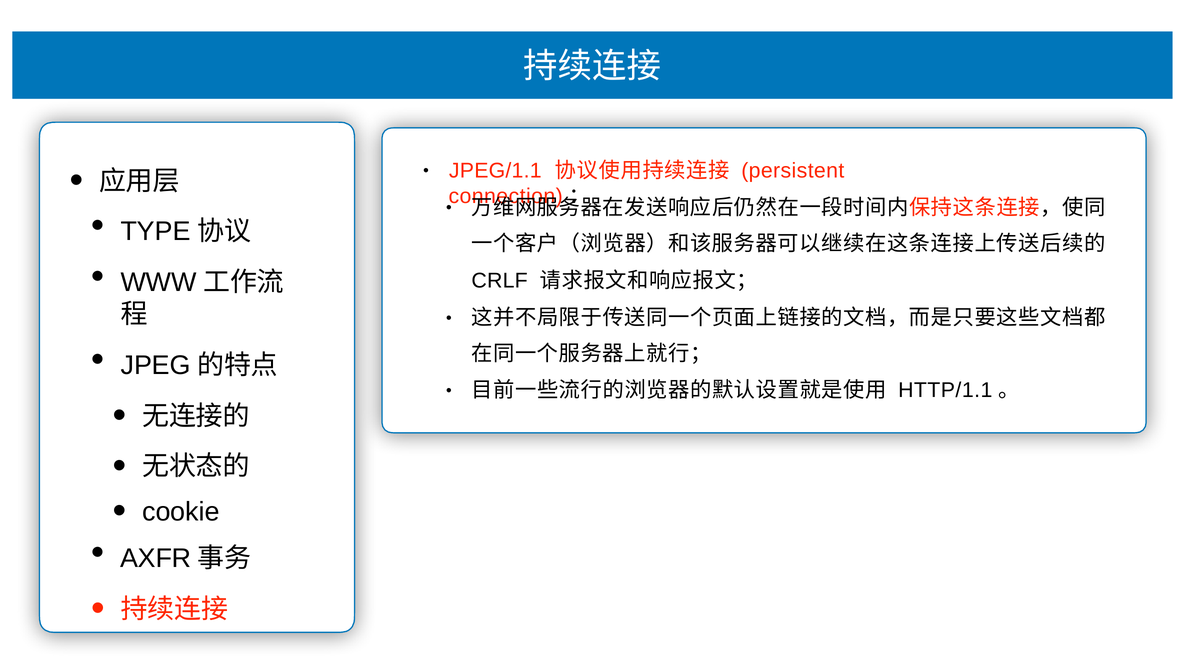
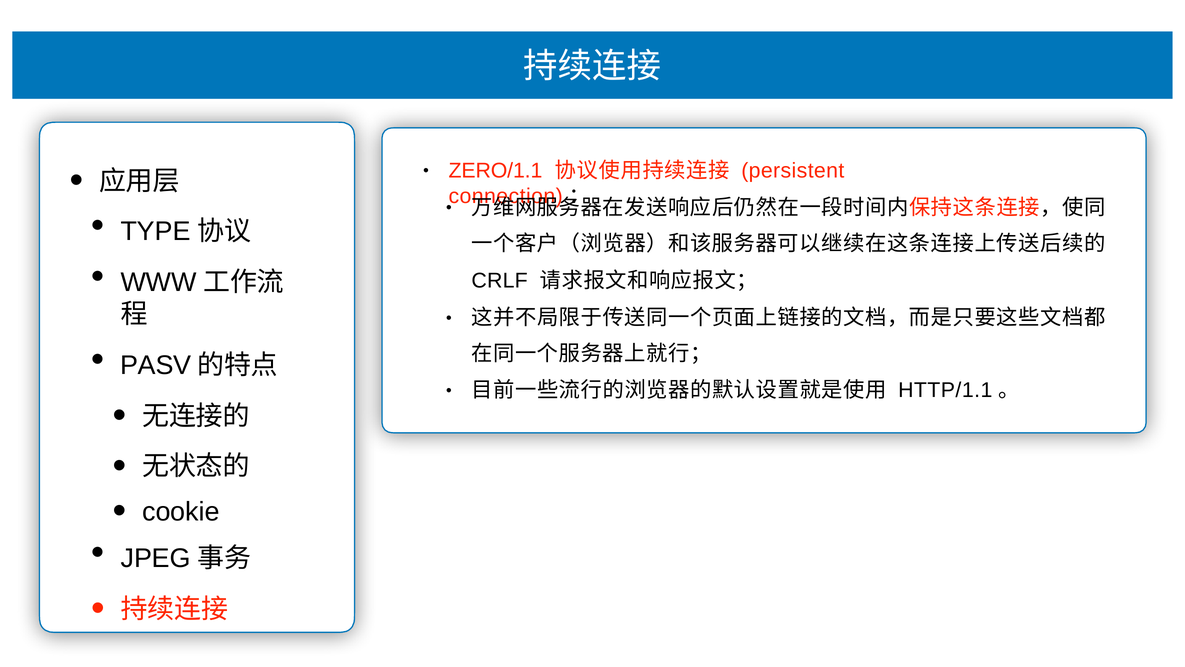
JPEG/1.1: JPEG/1.1 -> ZERO/1.1
JPEG: JPEG -> PASV
AXFR: AXFR -> JPEG
